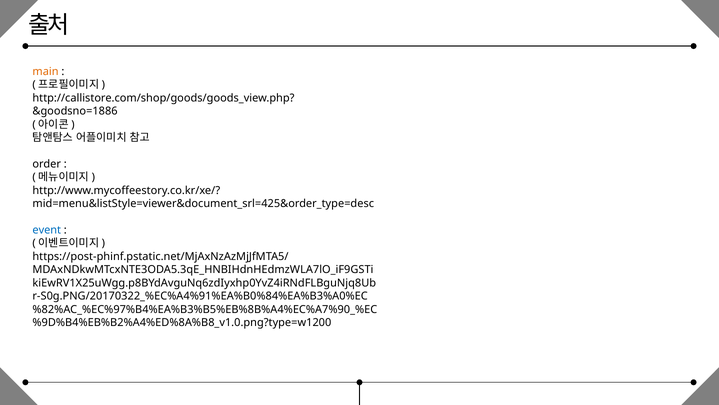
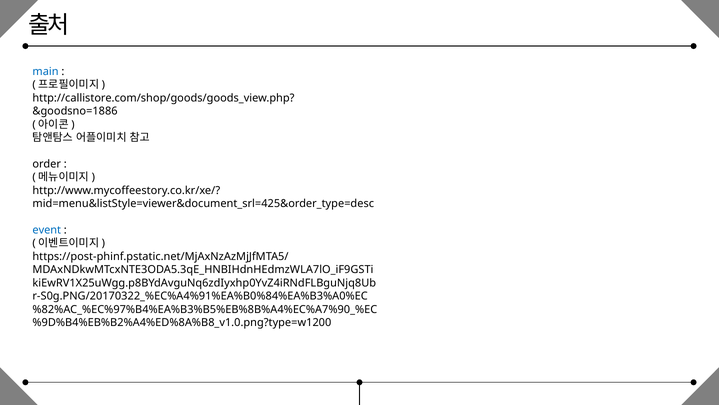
main colour: orange -> blue
